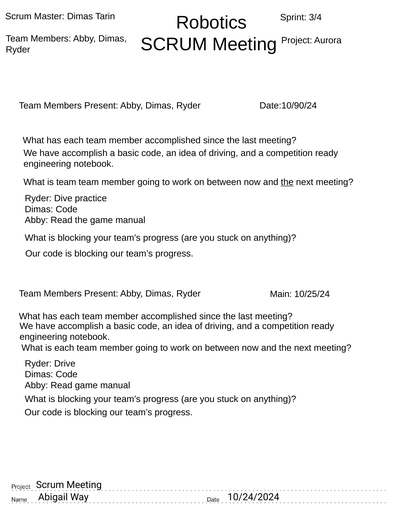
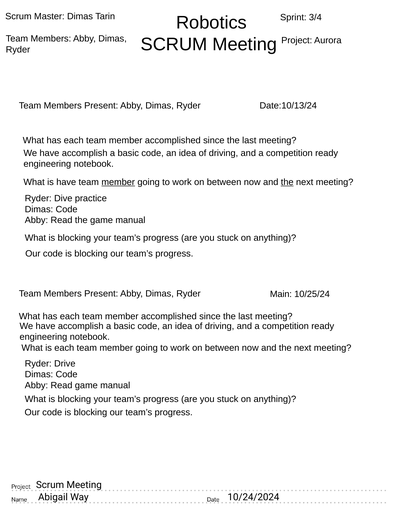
Date:10/90/24: Date:10/90/24 -> Date:10/13/24
is team: team -> have
member at (118, 182) underline: none -> present
